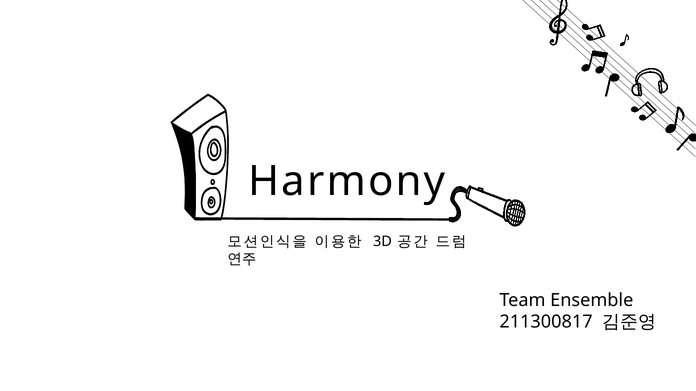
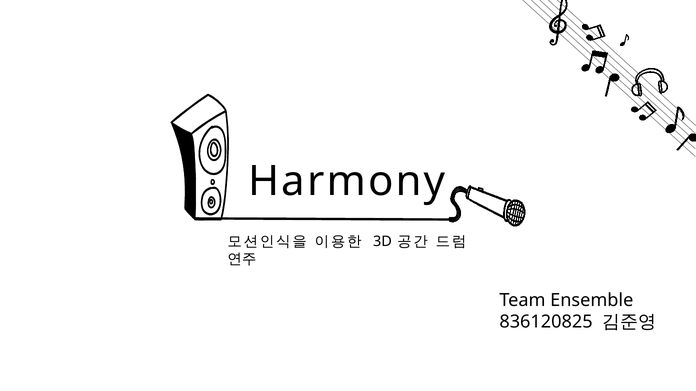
211300817: 211300817 -> 836120825
